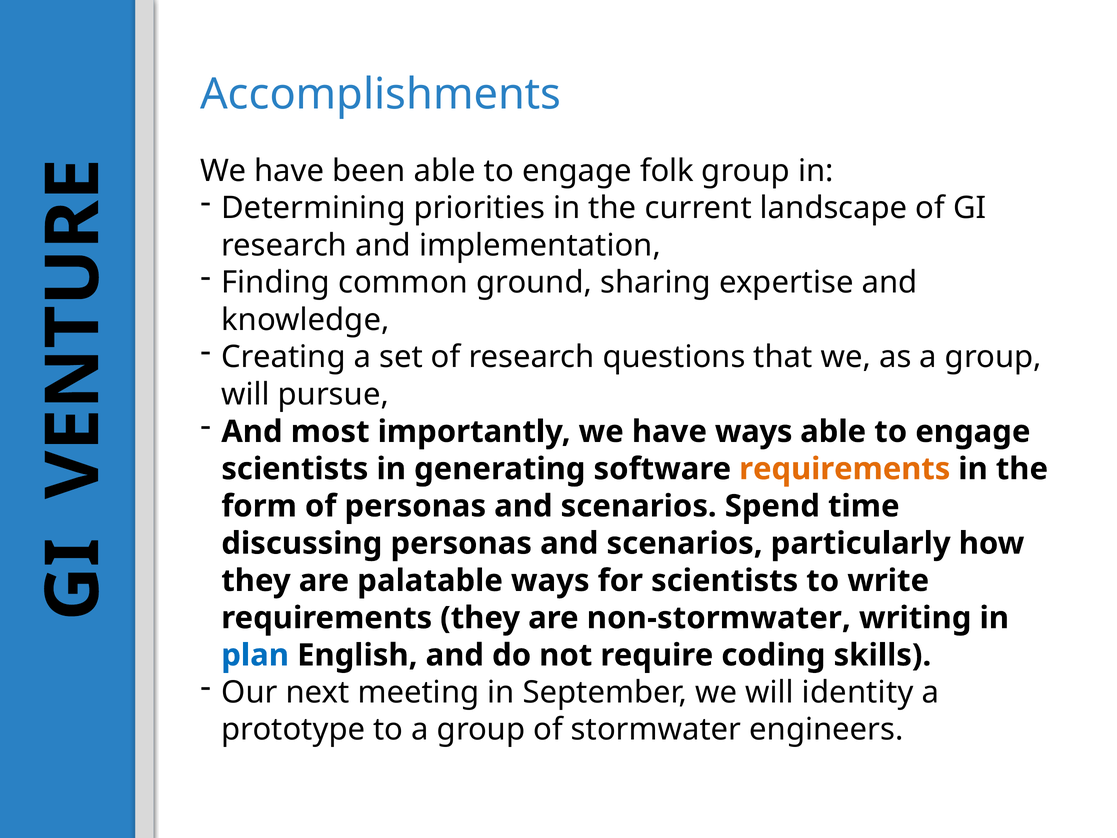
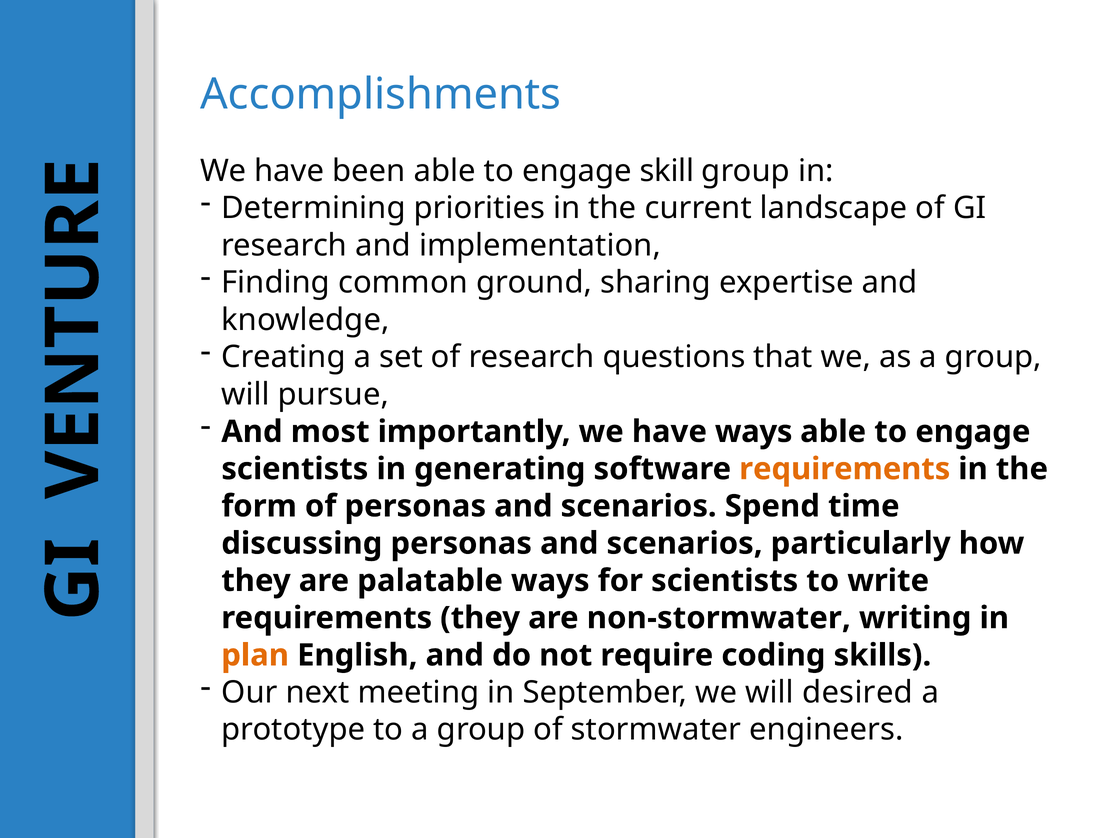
folk: folk -> skill
plan colour: blue -> orange
identity: identity -> desired
